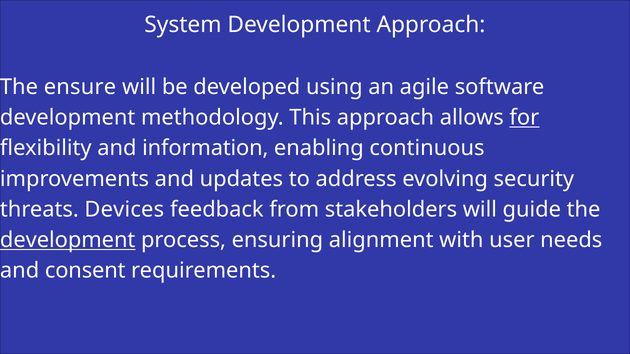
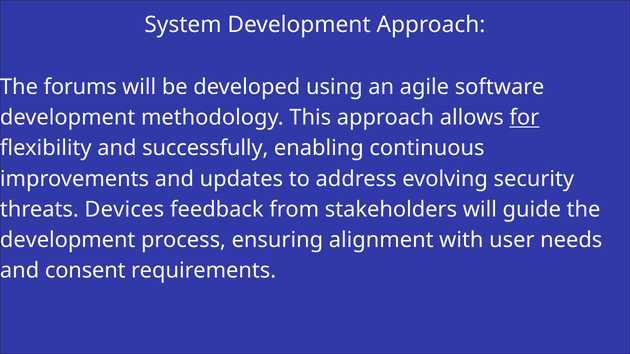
ensure: ensure -> forums
information: information -> successfully
development at (68, 240) underline: present -> none
